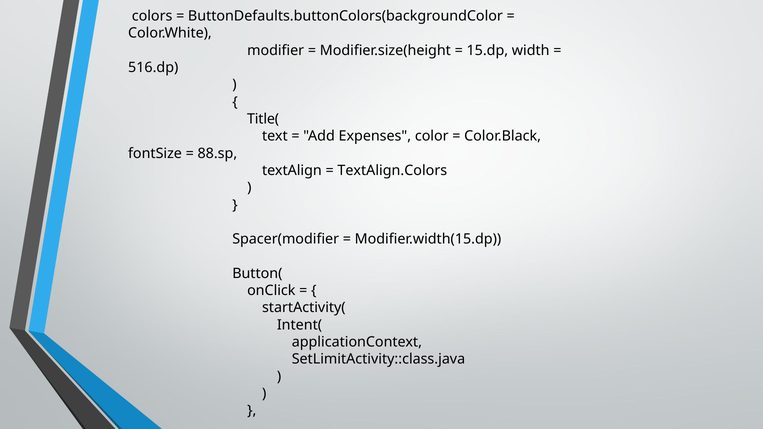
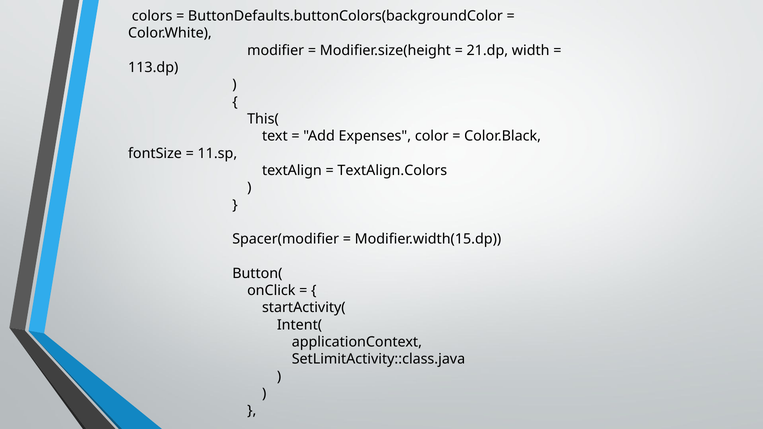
15.dp: 15.dp -> 21.dp
516.dp: 516.dp -> 113.dp
Title(: Title( -> This(
88.sp: 88.sp -> 11.sp
